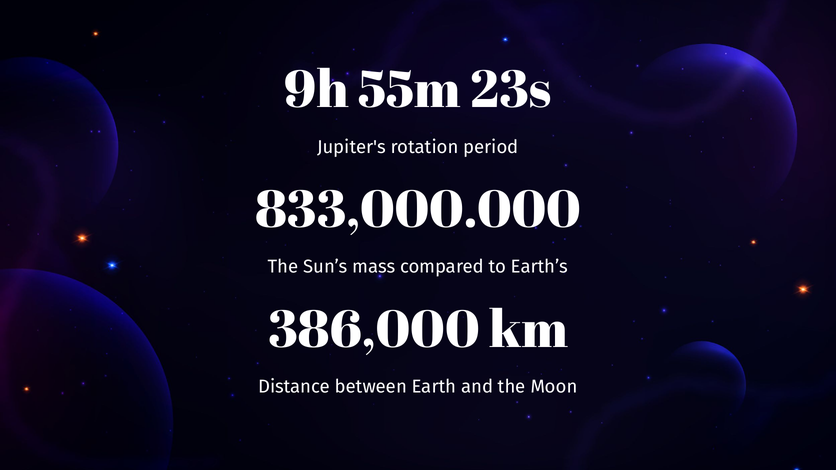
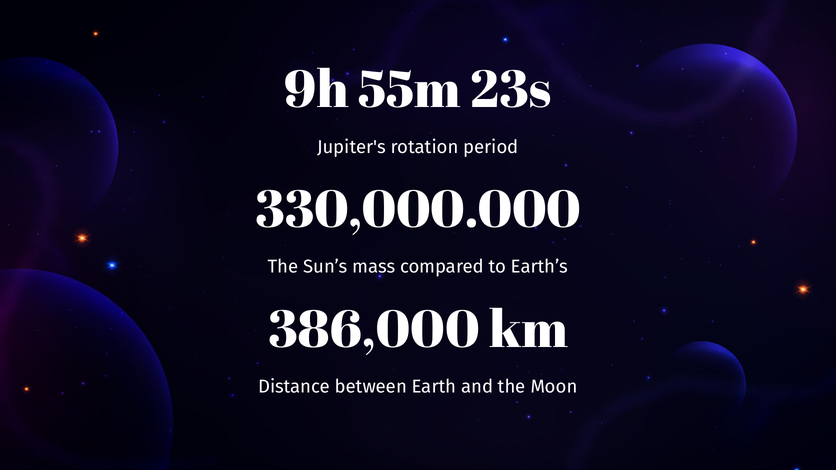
833,000.000: 833,000.000 -> 330,000.000
